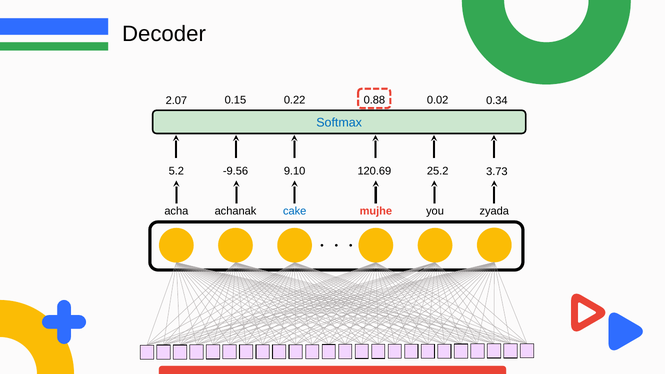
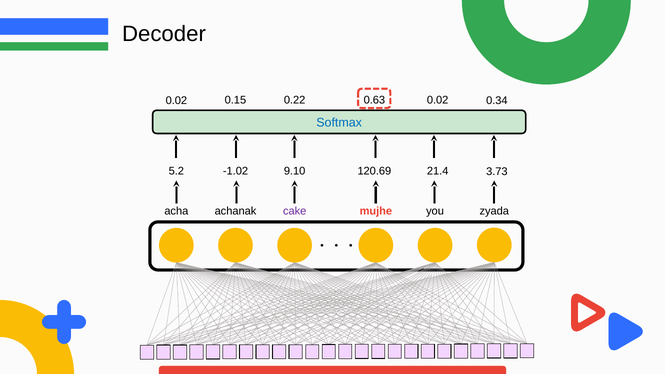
2.07 at (176, 100): 2.07 -> 0.02
0.88: 0.88 -> 0.63
-9.56: -9.56 -> -1.02
25.2: 25.2 -> 21.4
cake colour: blue -> purple
